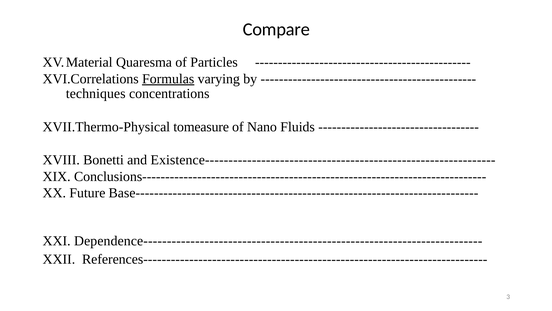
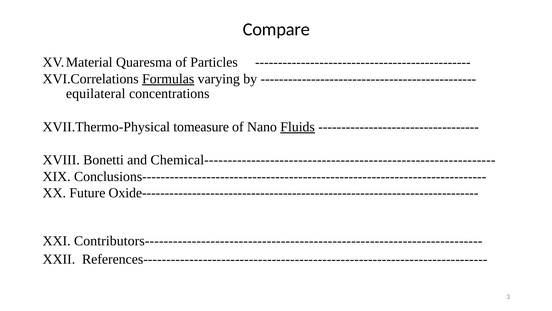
techniques: techniques -> equilateral
Fluids underline: none -> present
Existence--------------------------------------------------------------: Existence-------------------------------------------------------------- -> Chemical--------------------------------------------------------------
Base--------------------------------------------------------------------------: Base-------------------------------------------------------------------------- -> Oxide--------------------------------------------------------------------------
Dependence------------------------------------------------------------------------: Dependence------------------------------------------------------------------------ -> Contributors------------------------------------------------------------------------
